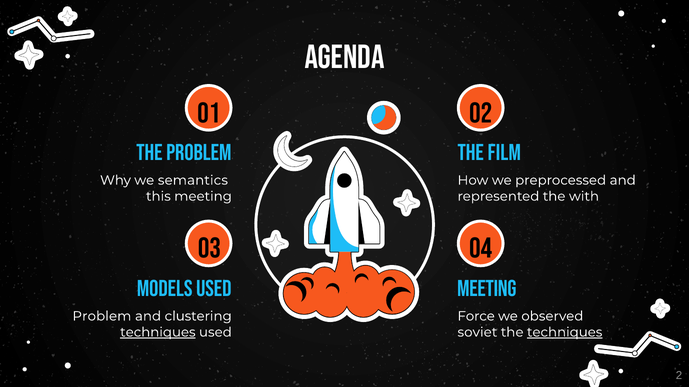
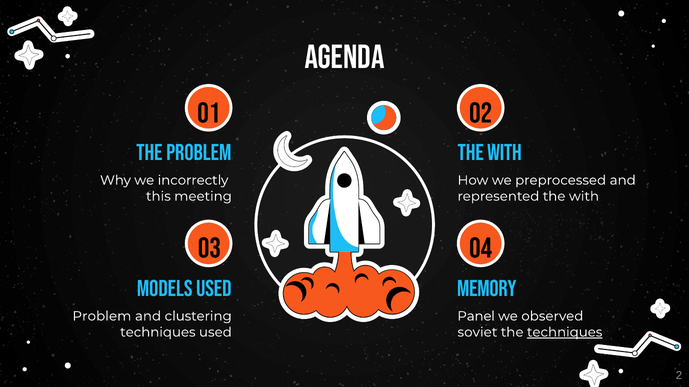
film at (504, 153): film -> with
semantics: semantics -> incorrectly
used meeting: meeting -> memory
Force: Force -> Panel
techniques at (158, 333) underline: present -> none
